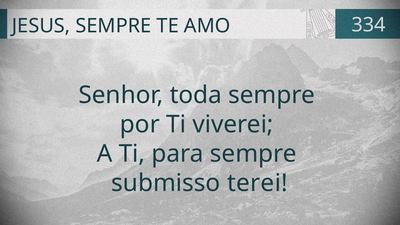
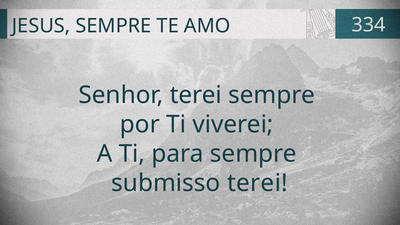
Senhor toda: toda -> terei
